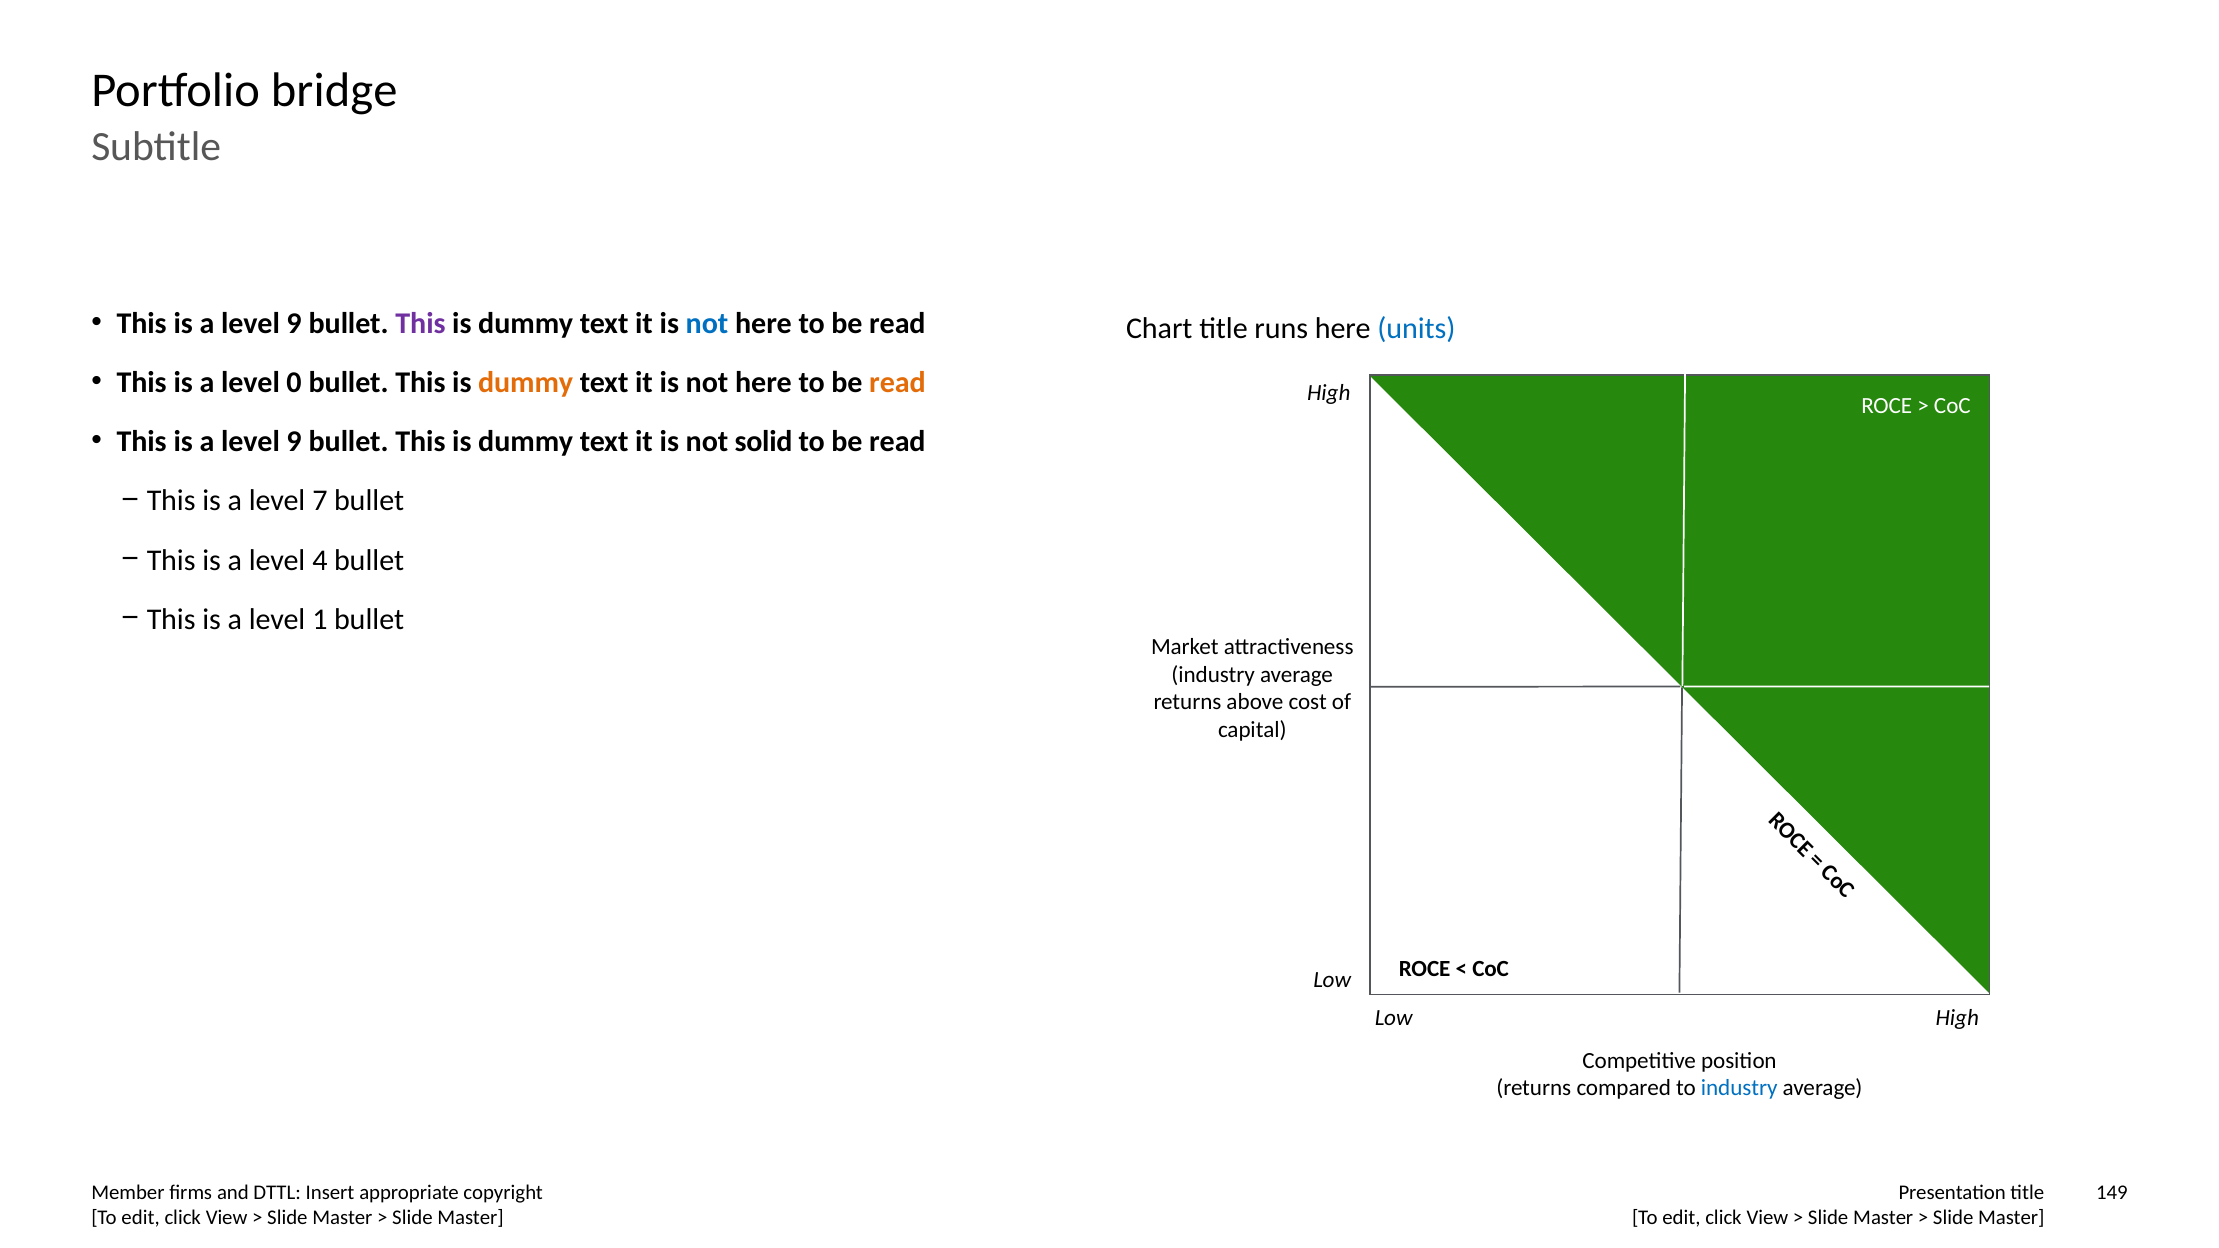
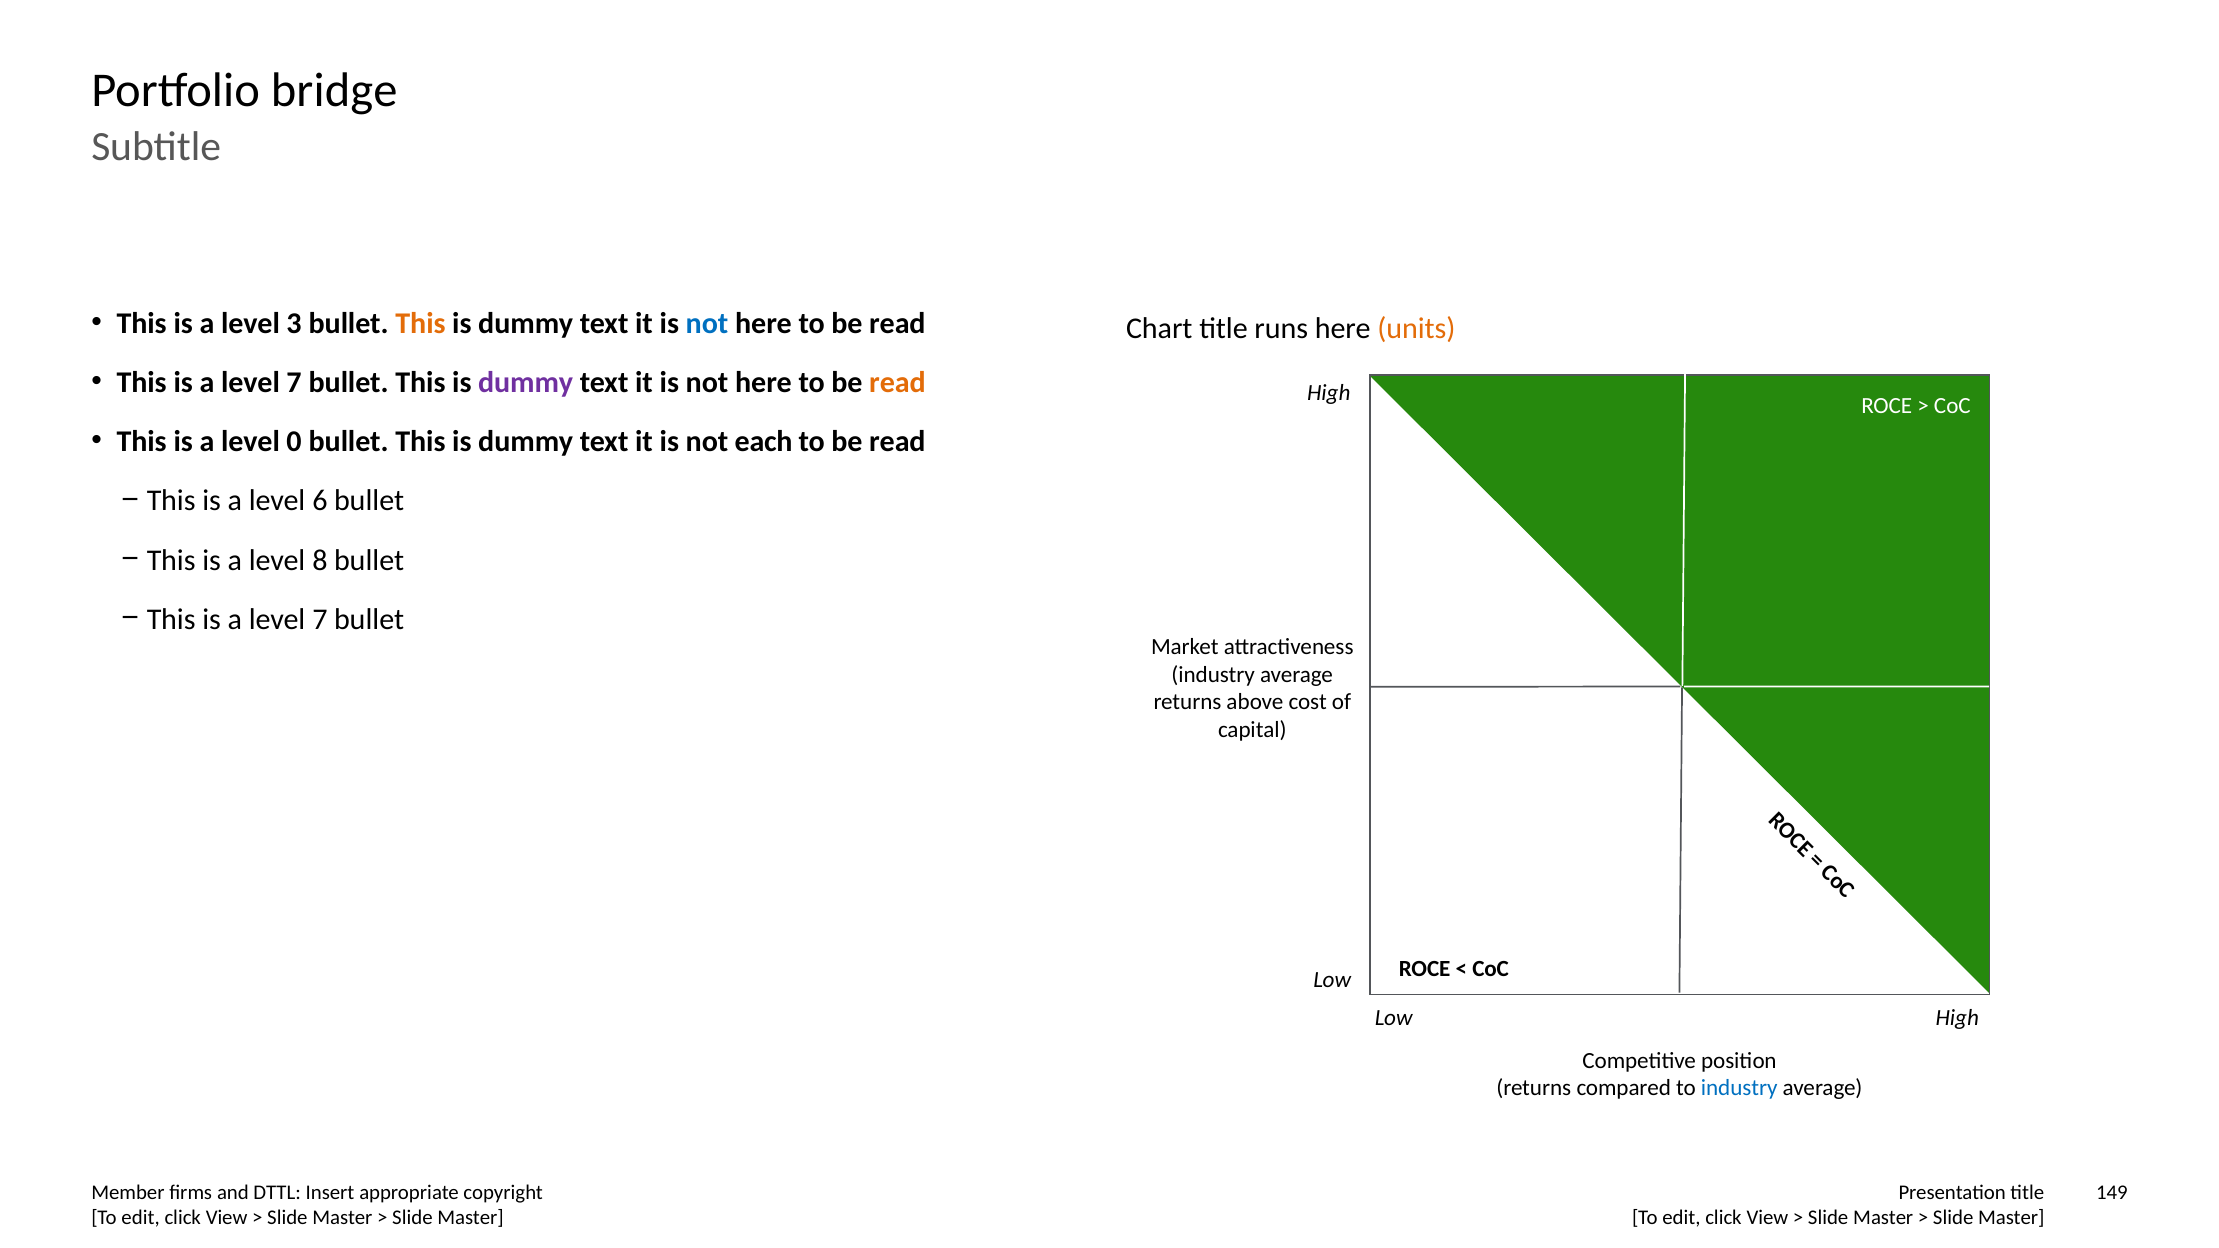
9 at (294, 323): 9 -> 3
This at (420, 323) colour: purple -> orange
units colour: blue -> orange
0 at (294, 382): 0 -> 7
dummy at (526, 382) colour: orange -> purple
9 at (294, 442): 9 -> 0
solid: solid -> each
7: 7 -> 6
4: 4 -> 8
1 at (320, 619): 1 -> 7
